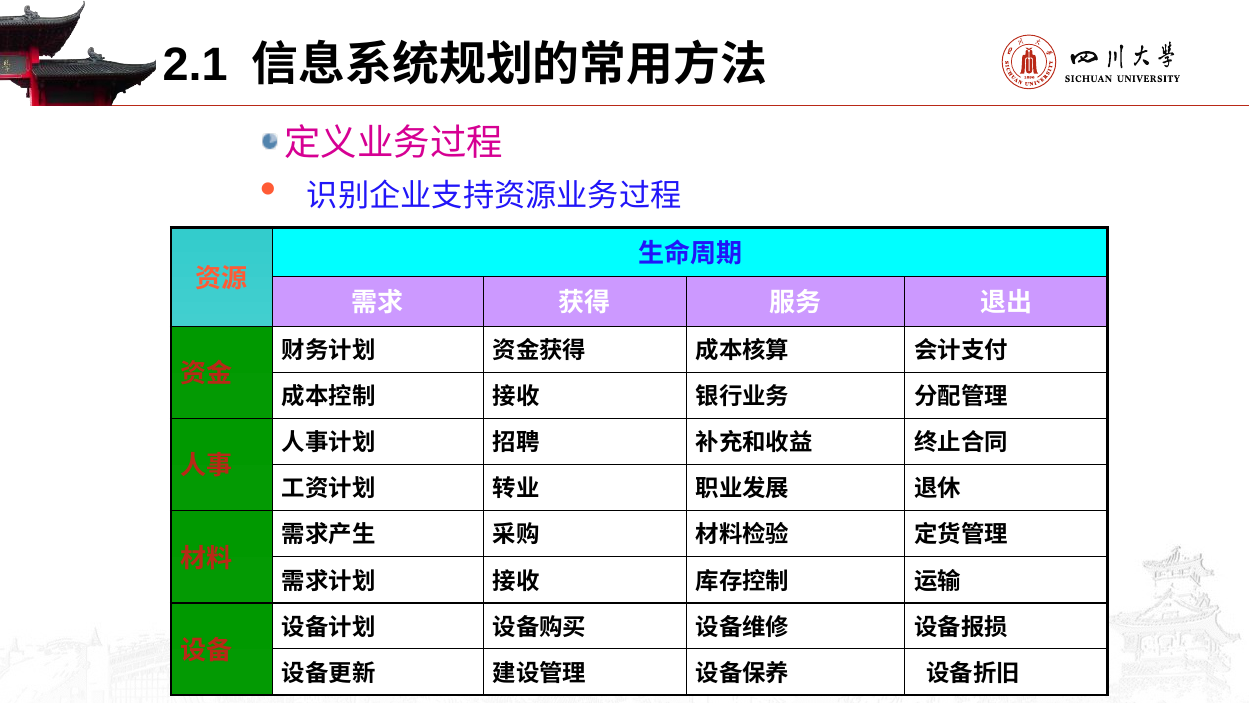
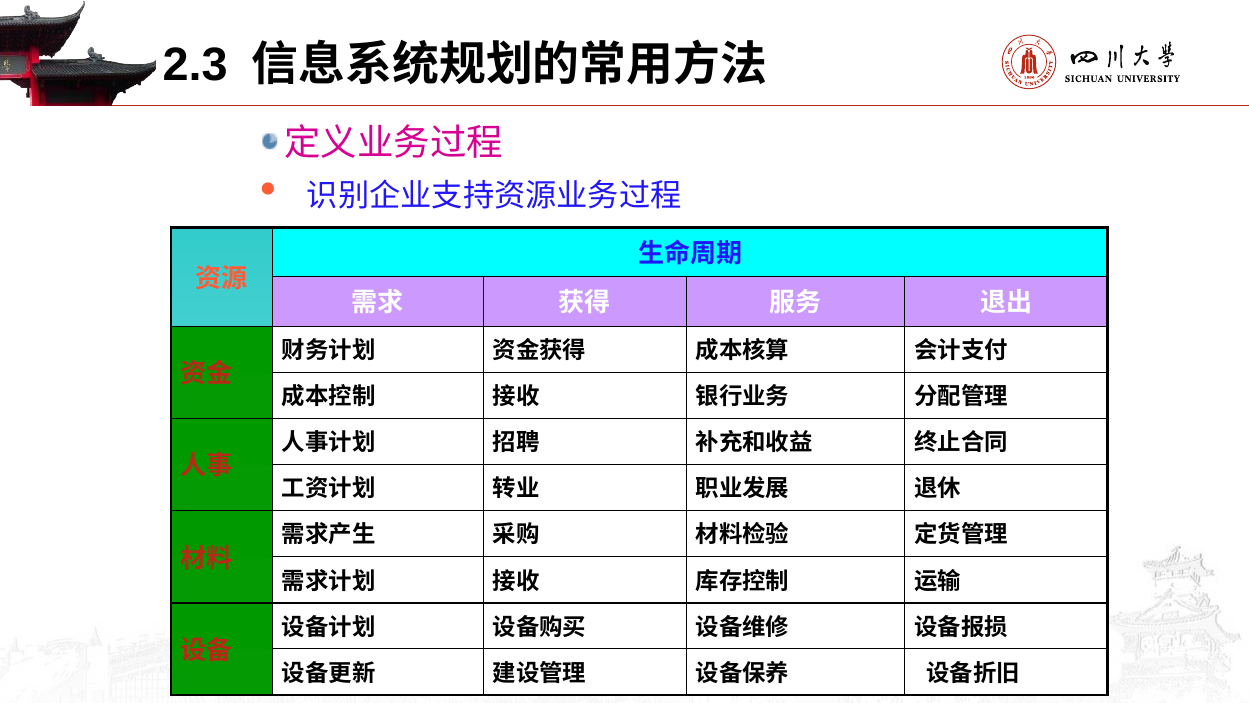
2.1: 2.1 -> 2.3
